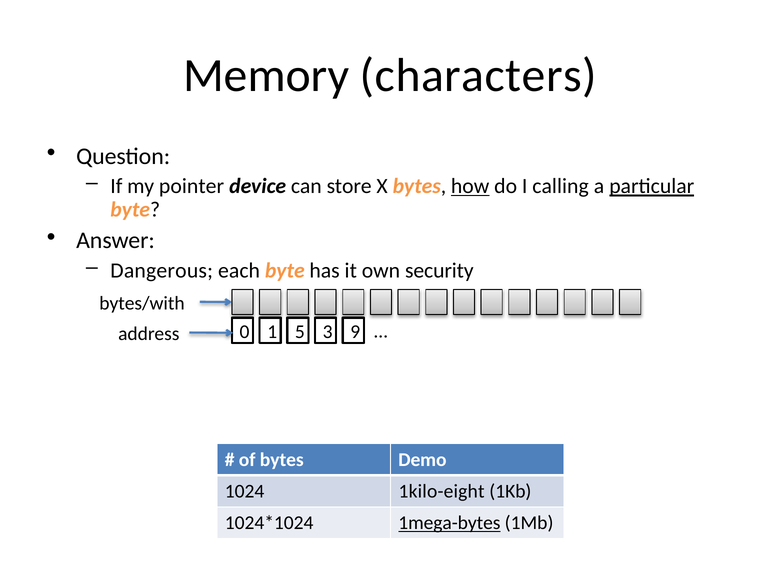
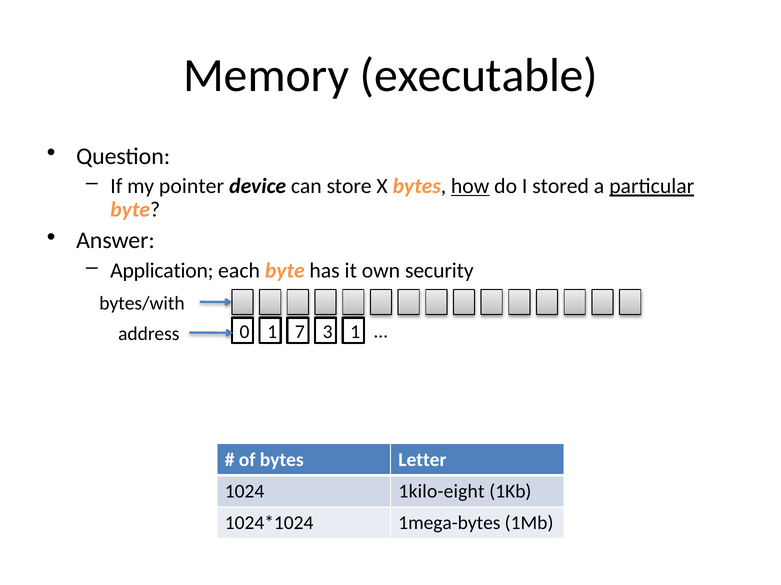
characters: characters -> executable
calling: calling -> stored
Dangerous: Dangerous -> Application
5: 5 -> 7
3 9: 9 -> 1
Demo: Demo -> Letter
1mega-bytes underline: present -> none
